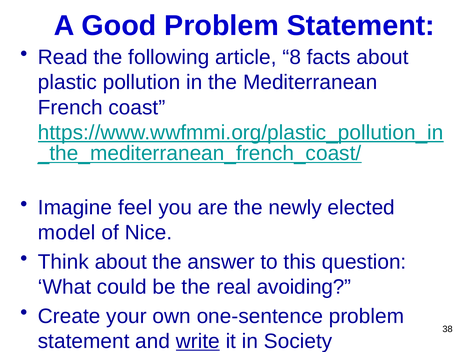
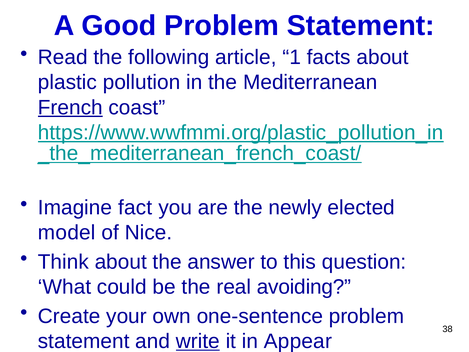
8: 8 -> 1
French underline: none -> present
feel: feel -> fact
Society: Society -> Appear
